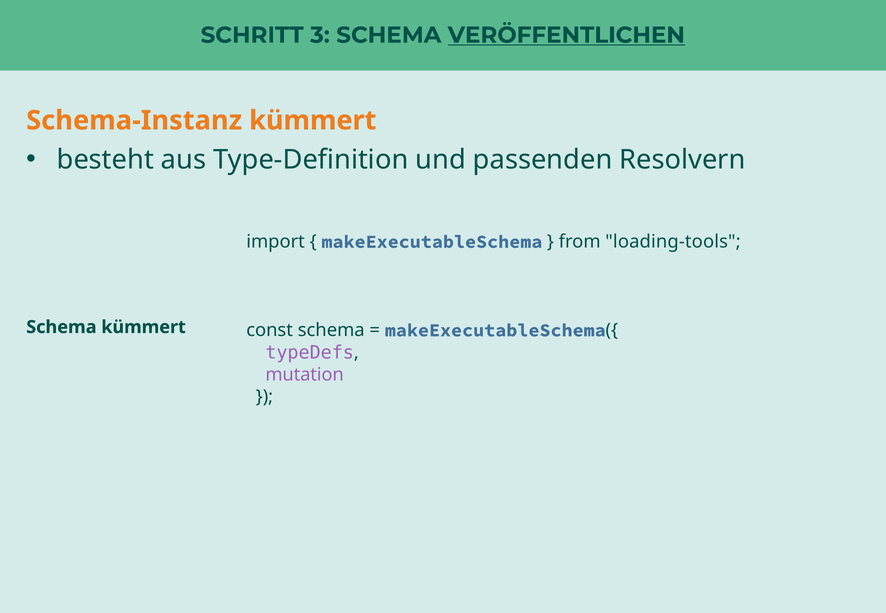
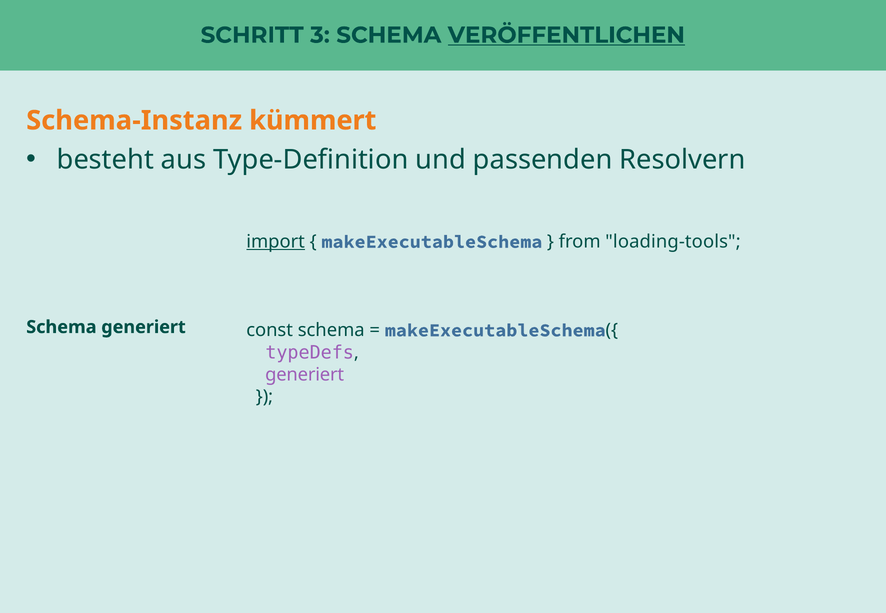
import underline: none -> present
Schema kümmert: kümmert -> generiert
mutation at (305, 375): mutation -> generiert
